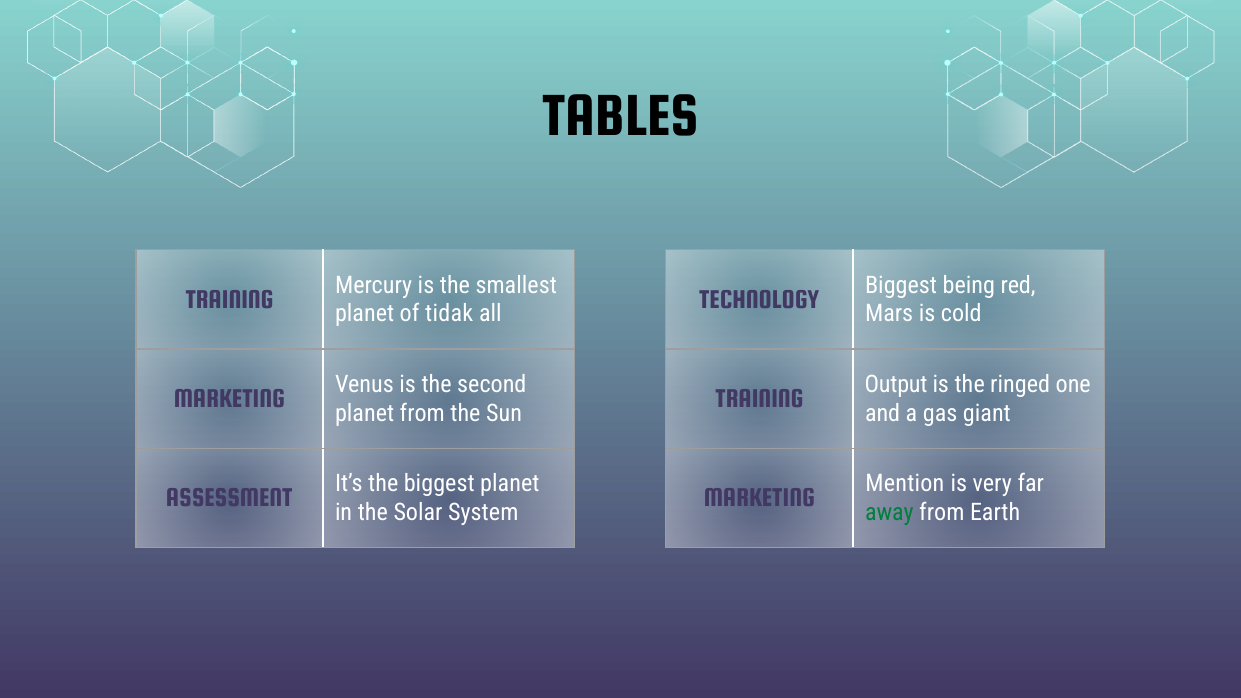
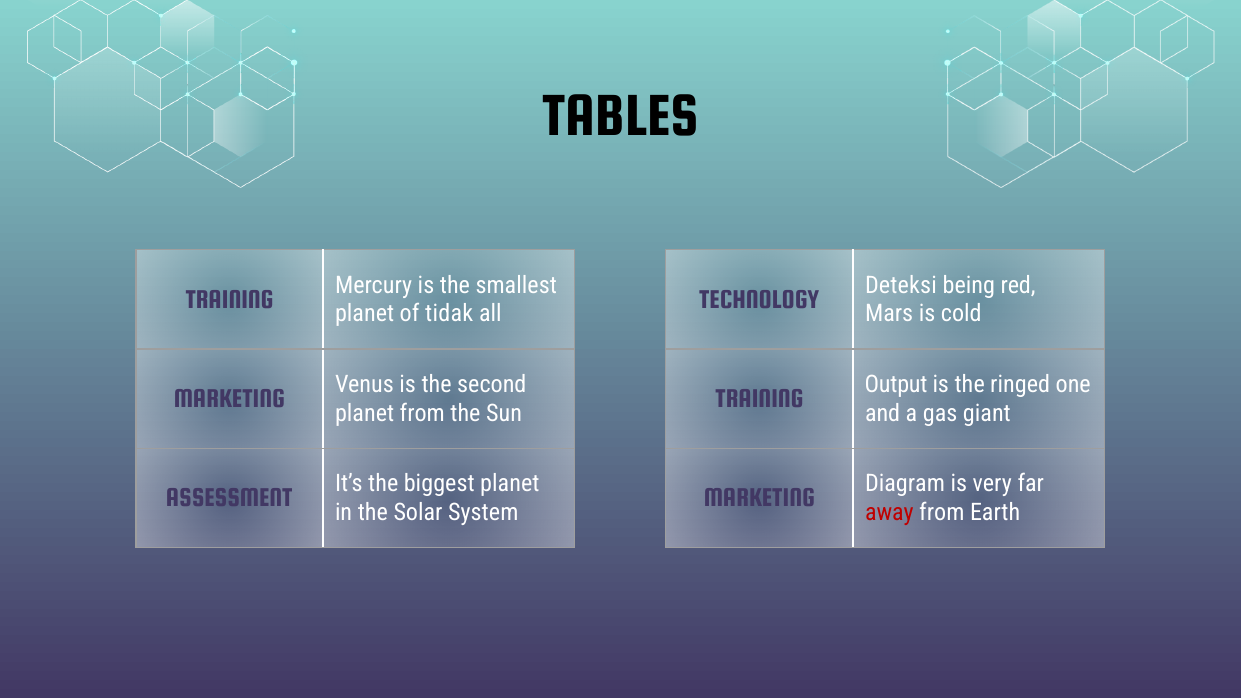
TECHNOLOGY Biggest: Biggest -> Deteksi
Mention: Mention -> Diagram
away colour: green -> red
